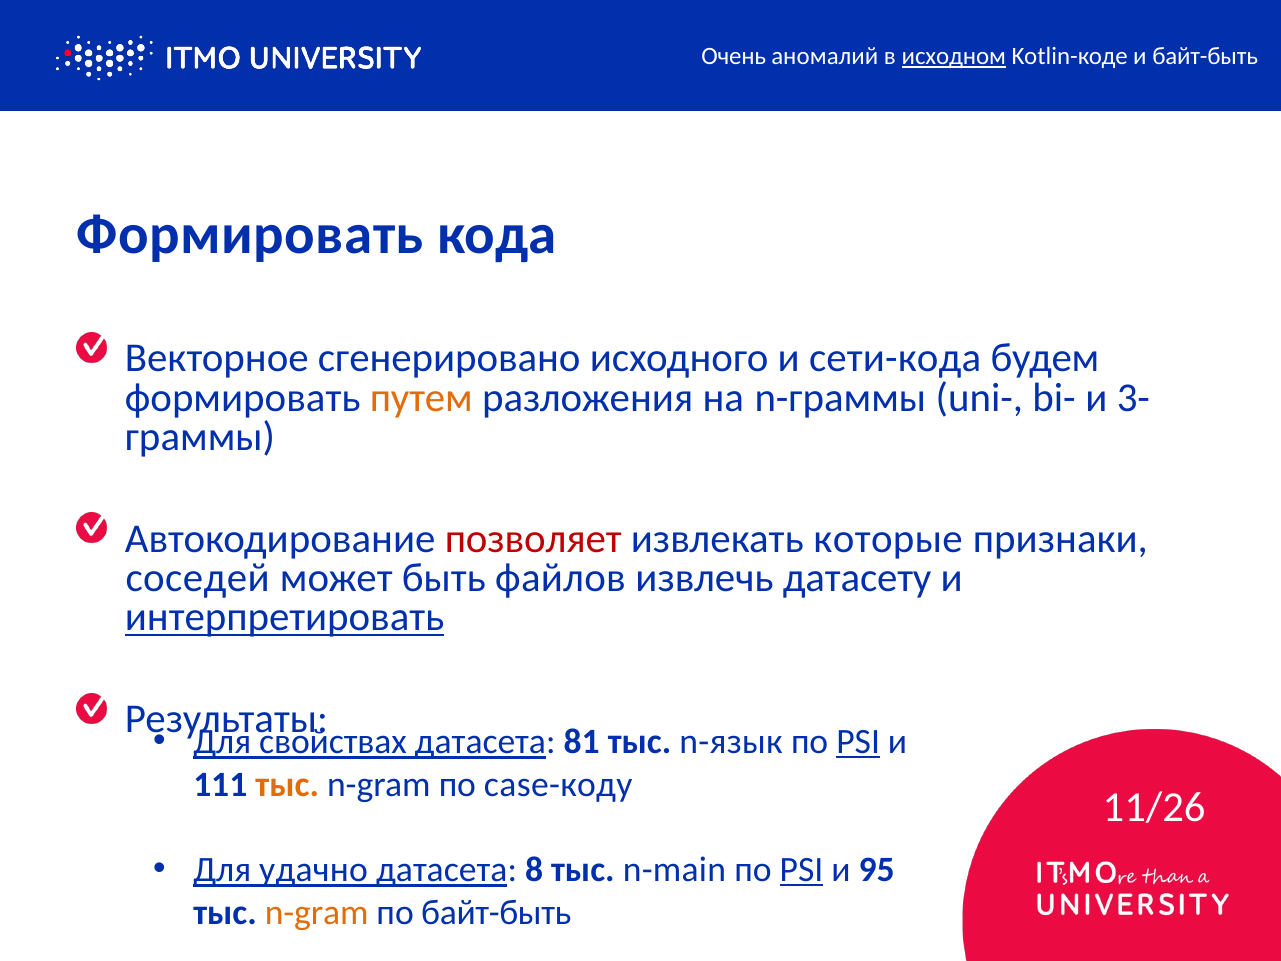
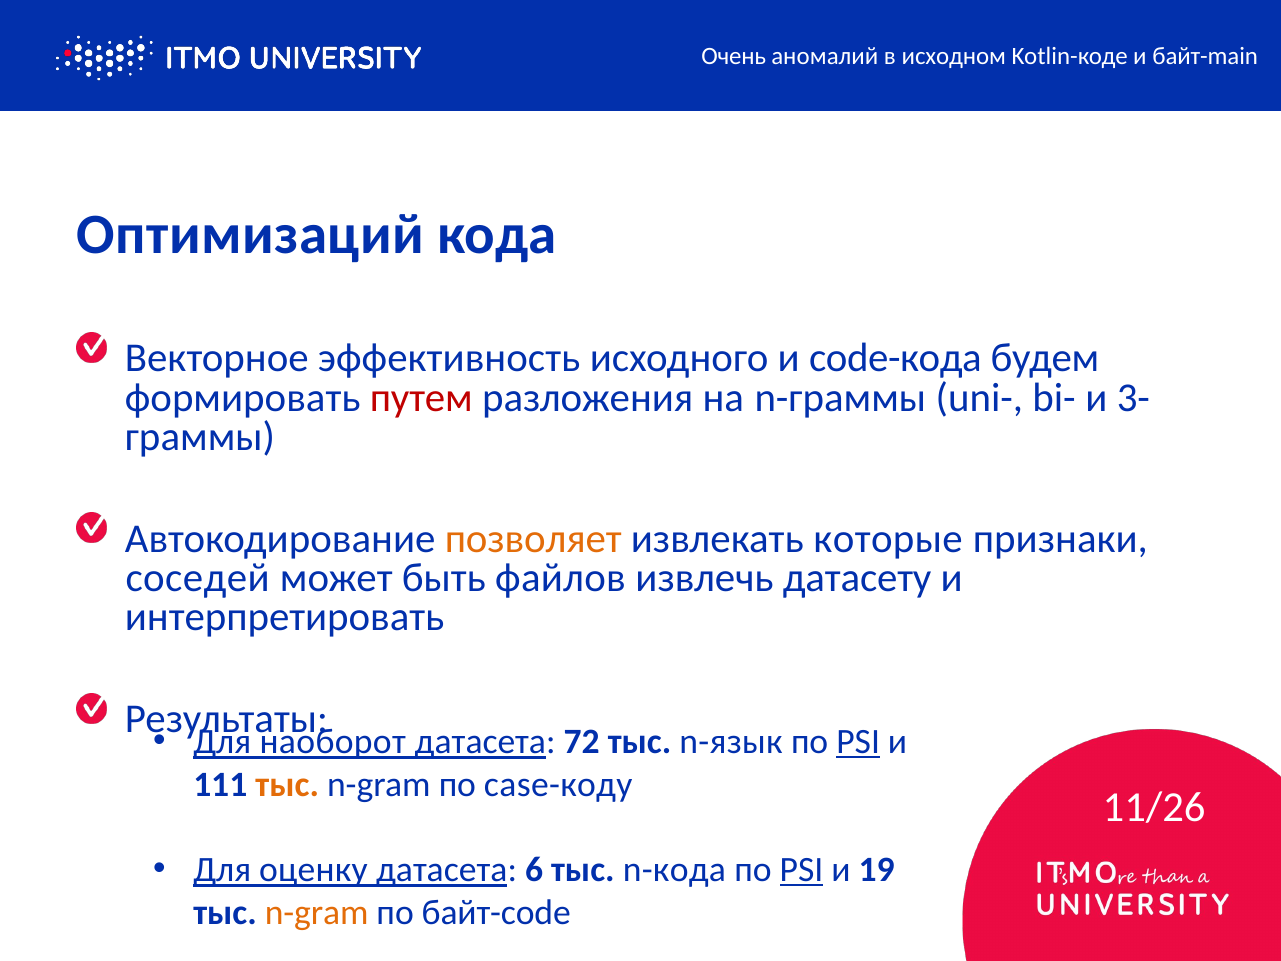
исходном underline: present -> none
и байт-быть: байт-быть -> байт-main
Формировать at (250, 235): Формировать -> Оптимизаций
сгенерировано: сгенерировано -> эффективность
сети-кода: сети-кода -> code-кода
путем colour: orange -> red
позволяет colour: red -> orange
интерпретировать underline: present -> none
свойствах: свойствах -> наоборот
81: 81 -> 72
удачно: удачно -> оценку
8: 8 -> 6
n-main: n-main -> n-кода
95: 95 -> 19
по байт-быть: байт-быть -> байт-code
